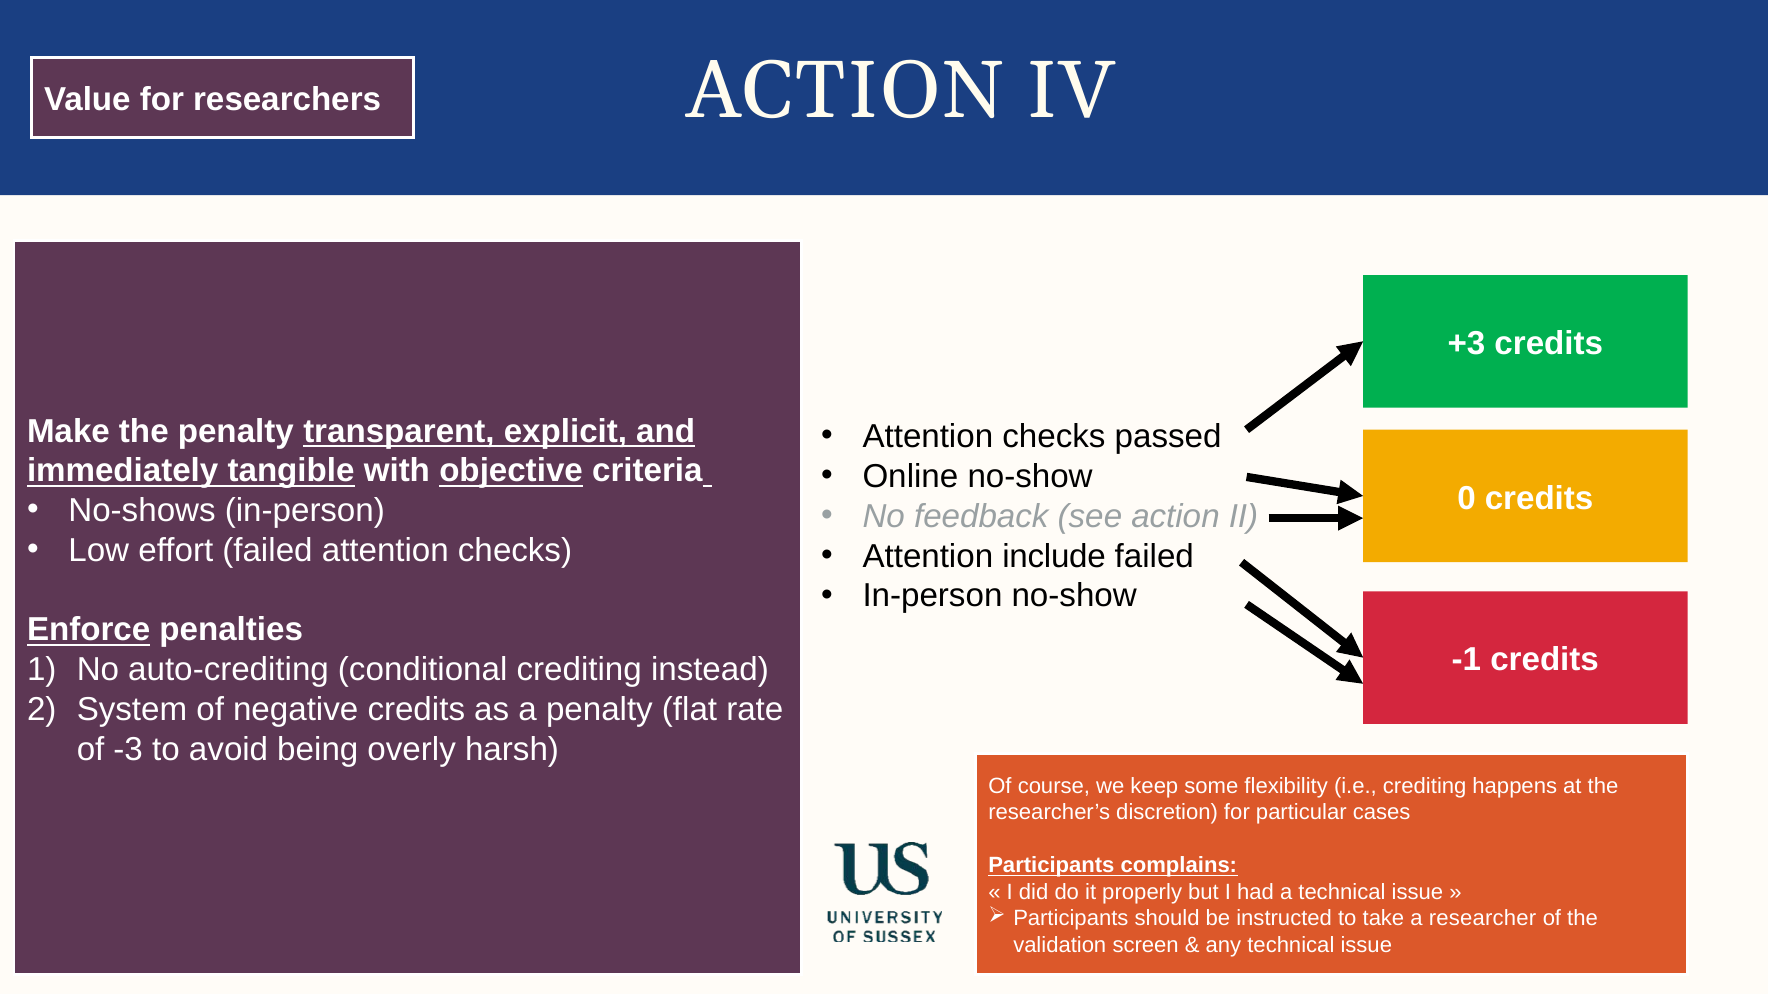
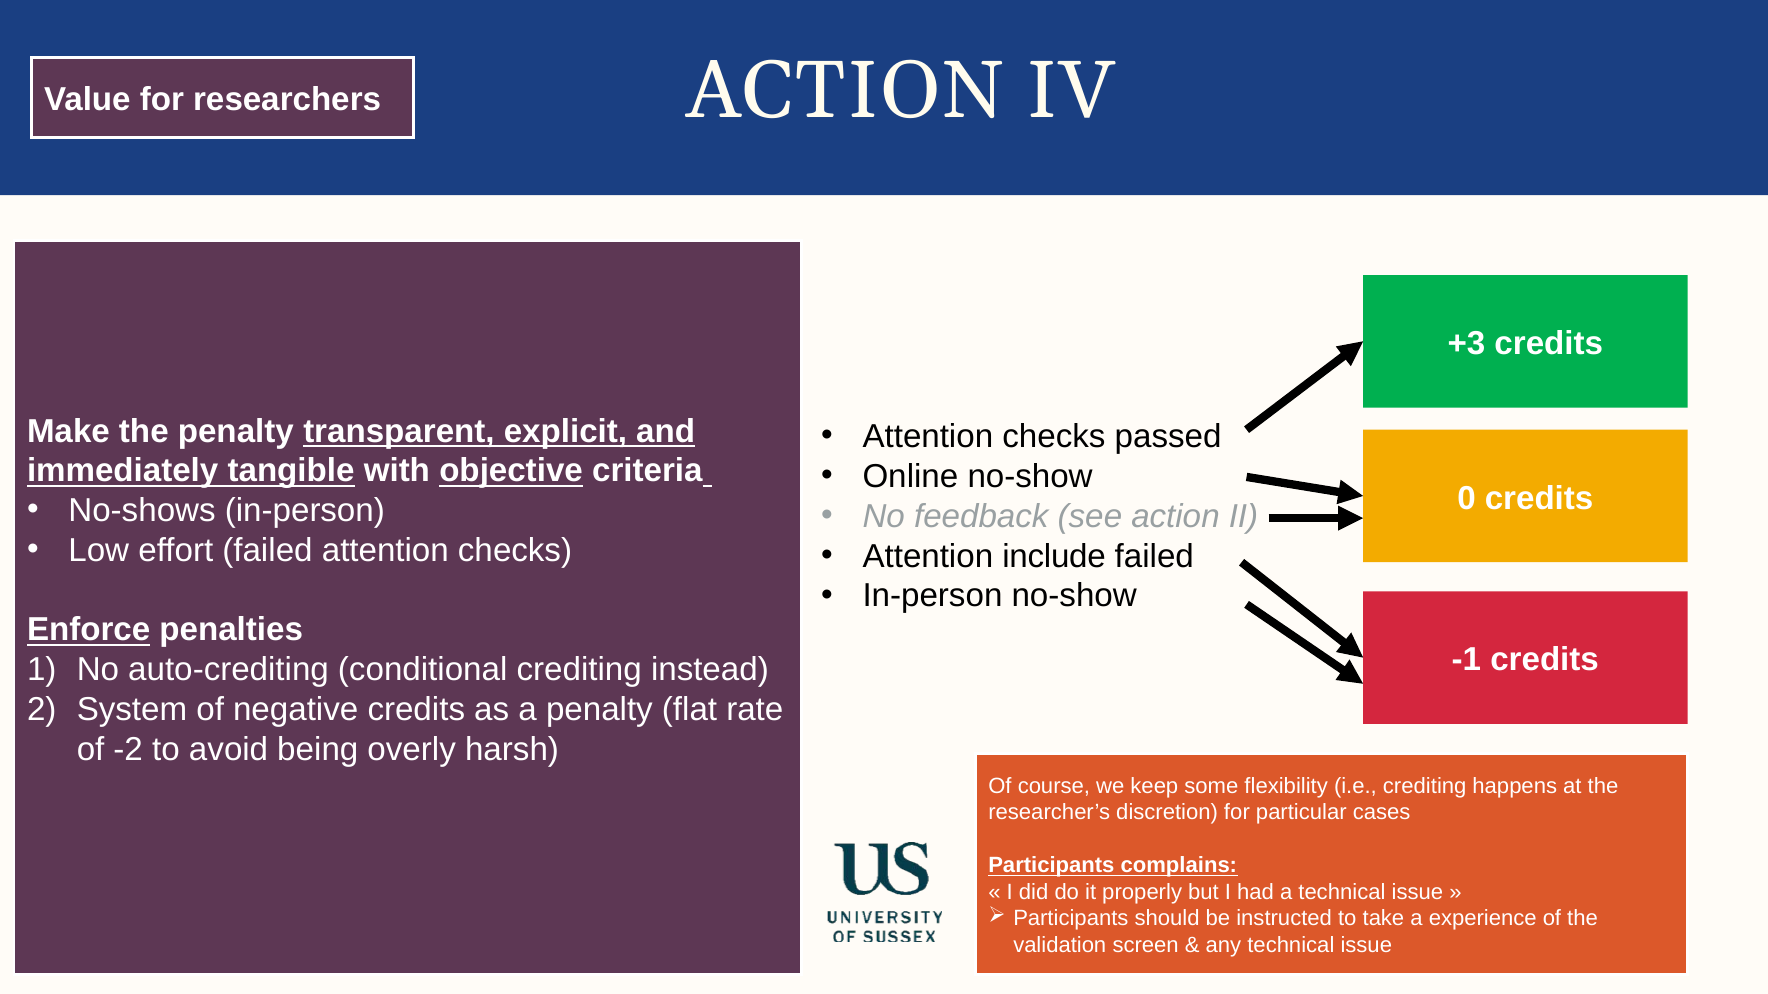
-3: -3 -> -2
researcher: researcher -> experience
